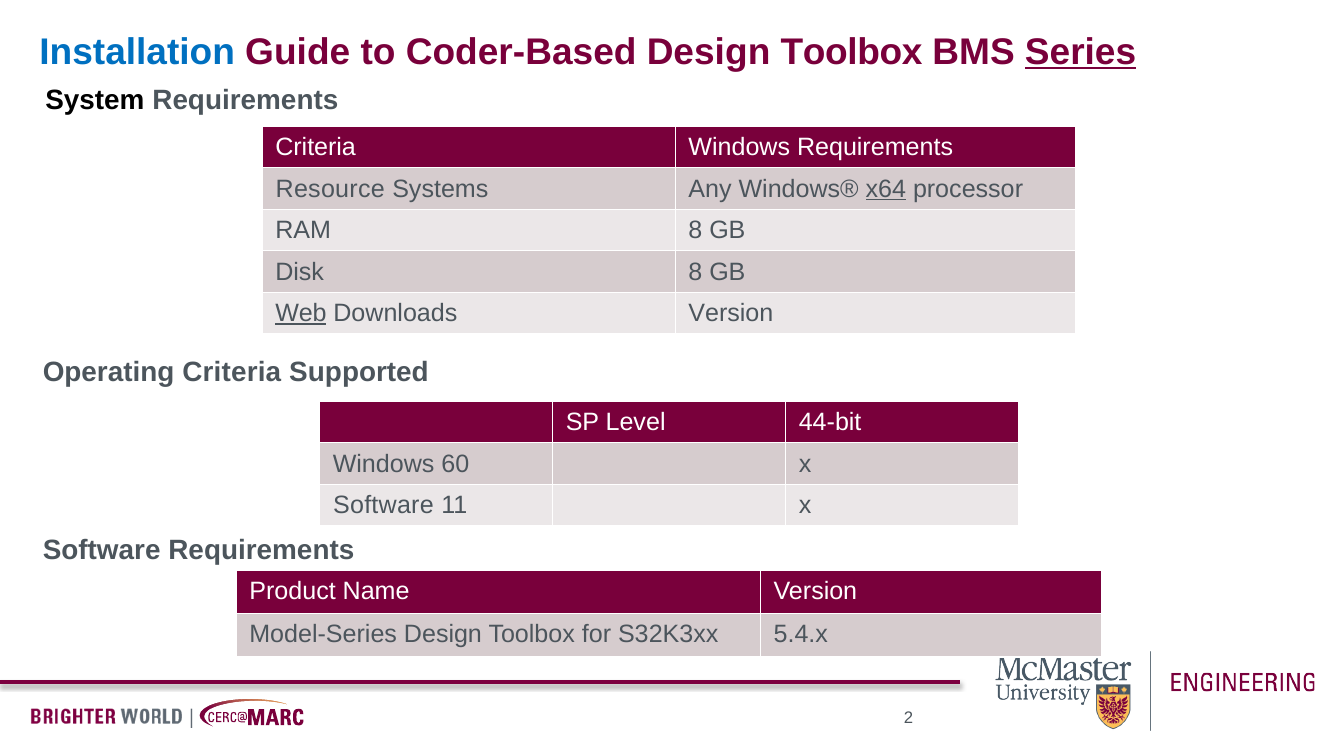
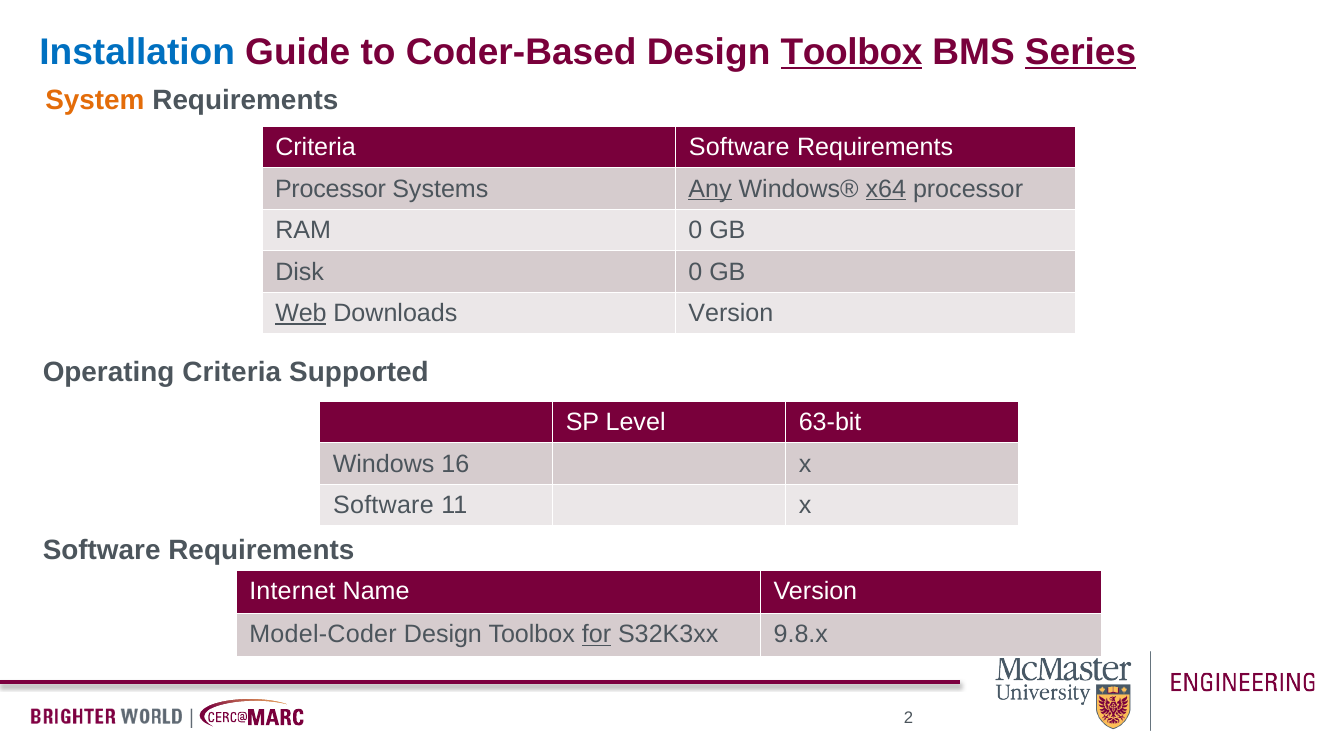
Toolbox at (852, 52) underline: none -> present
System colour: black -> orange
Criteria Windows: Windows -> Software
Resource at (330, 189): Resource -> Processor
Any underline: none -> present
RAM 8: 8 -> 0
Disk 8: 8 -> 0
44-bit: 44-bit -> 63-bit
60: 60 -> 16
Product: Product -> Internet
Model-Series: Model-Series -> Model-Coder
for underline: none -> present
5.4.x: 5.4.x -> 9.8.x
